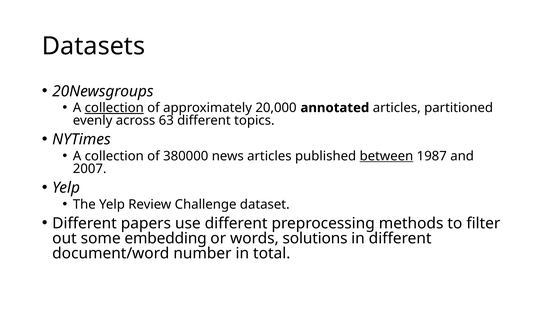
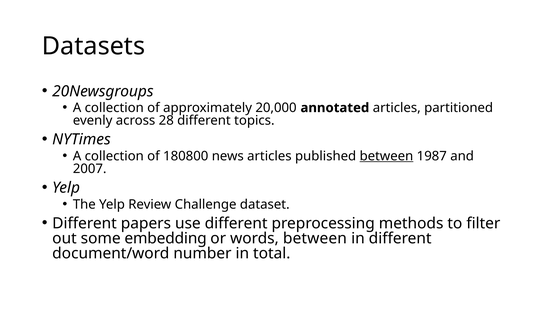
collection at (114, 108) underline: present -> none
63: 63 -> 28
380000: 380000 -> 180800
words solutions: solutions -> between
